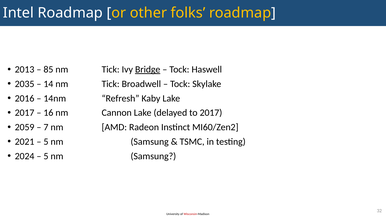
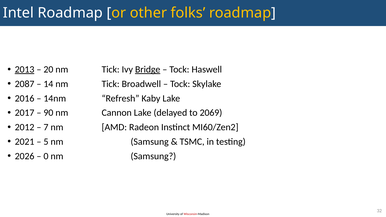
2013 underline: none -> present
85: 85 -> 20
2035: 2035 -> 2087
16: 16 -> 90
to 2017: 2017 -> 2069
2059: 2059 -> 2012
2024: 2024 -> 2026
5 at (46, 156): 5 -> 0
